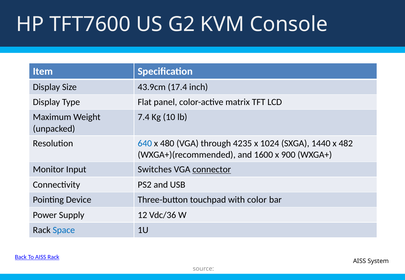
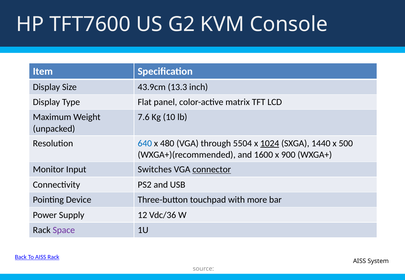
17.4: 17.4 -> 13.3
7.4: 7.4 -> 7.6
4235: 4235 -> 5504
1024 underline: none -> present
482: 482 -> 500
color: color -> more
Space colour: blue -> purple
